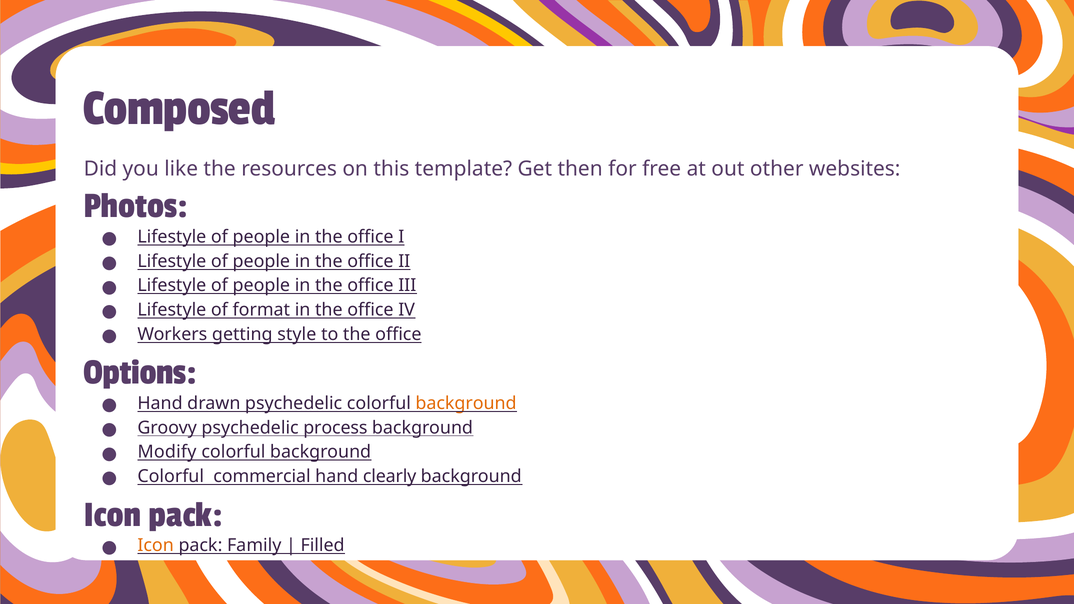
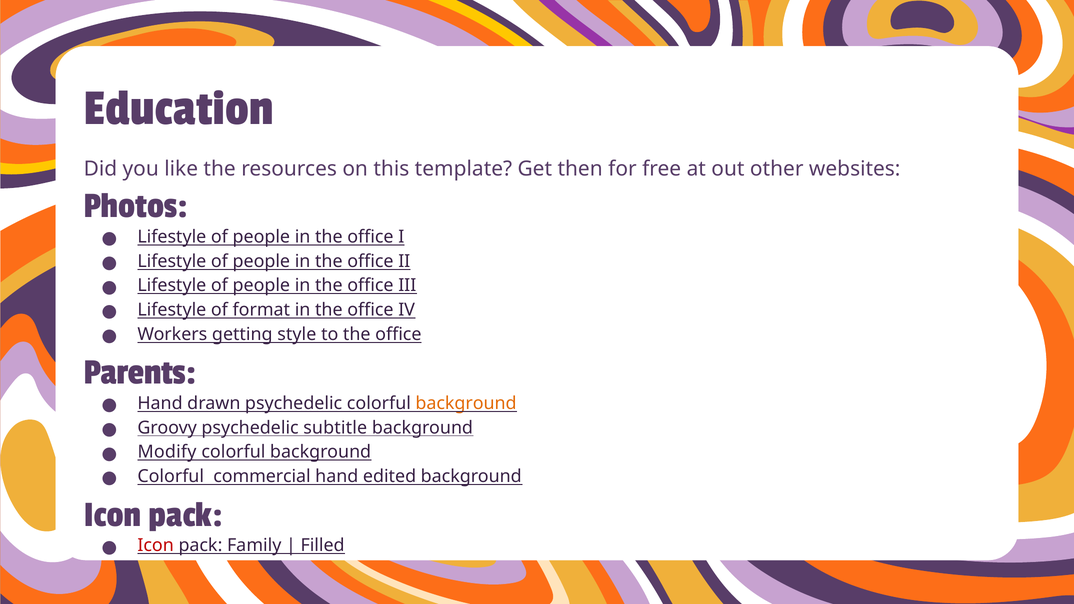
Composed: Composed -> Education
Options: Options -> Parents
process: process -> subtitle
clearly: clearly -> edited
Icon at (156, 546) colour: orange -> red
